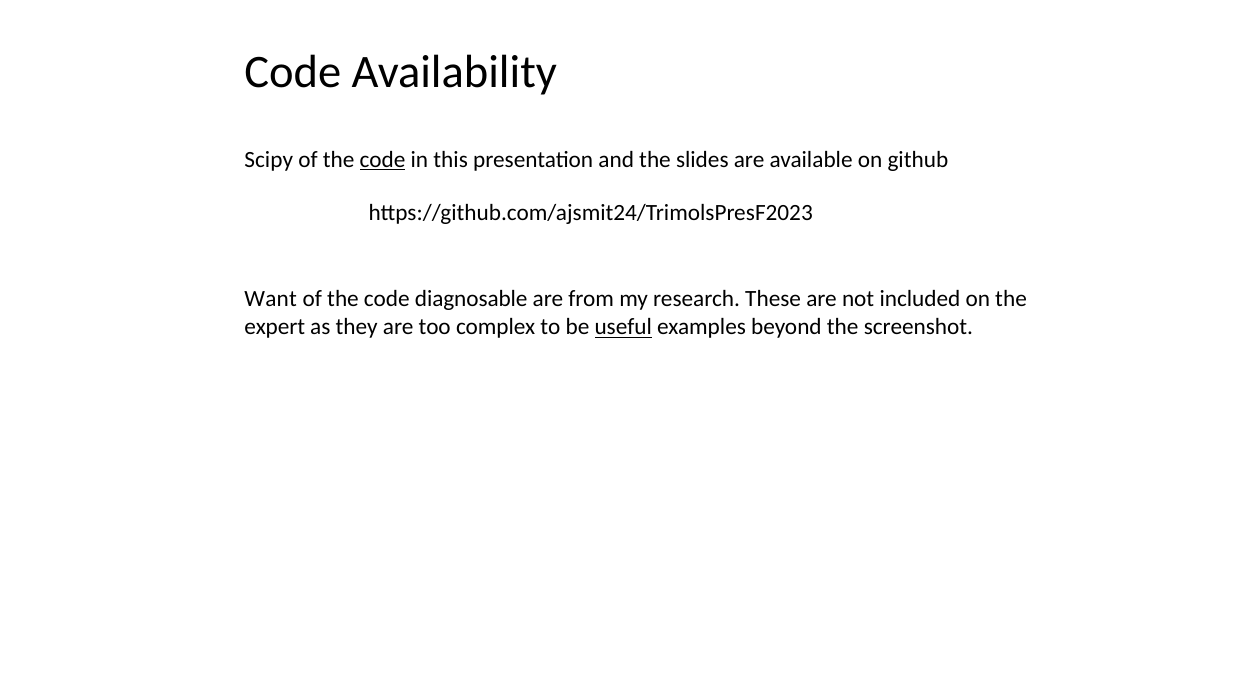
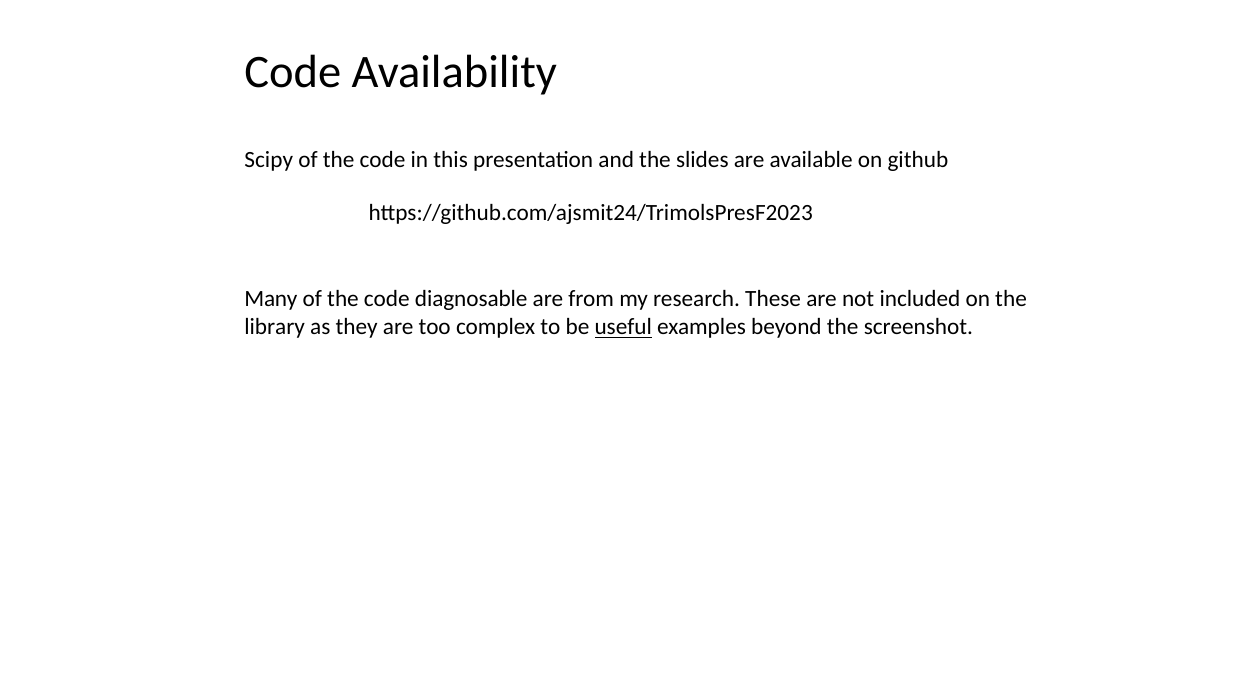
code at (383, 160) underline: present -> none
Want: Want -> Many
expert: expert -> library
